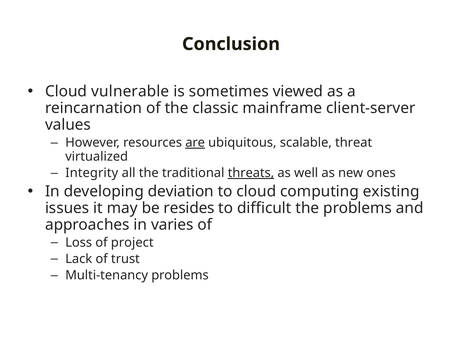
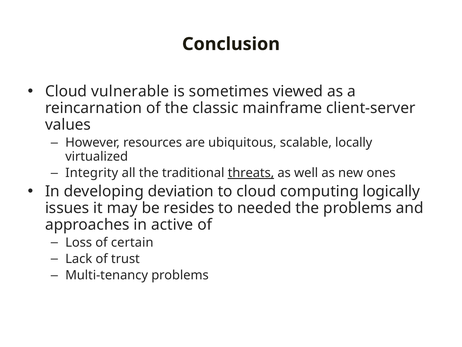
are underline: present -> none
threat: threat -> locally
existing: existing -> logically
difficult: difficult -> needed
varies: varies -> active
project: project -> certain
